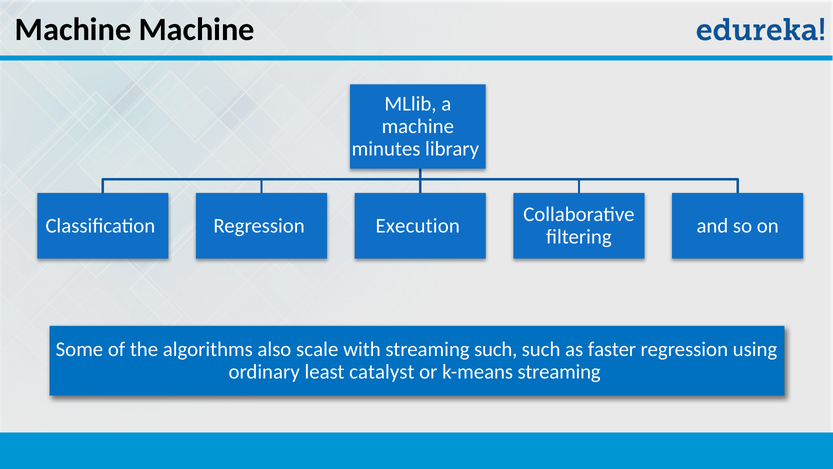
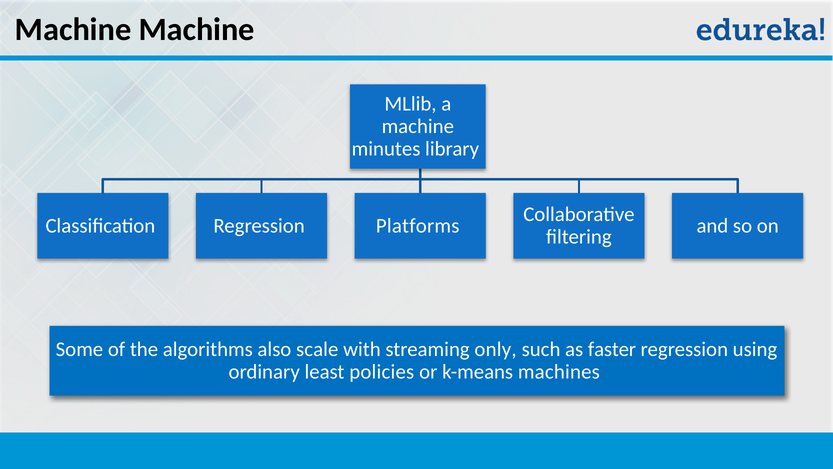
Execution: Execution -> Platforms
streaming such: such -> only
catalyst: catalyst -> policies
k-means streaming: streaming -> machines
